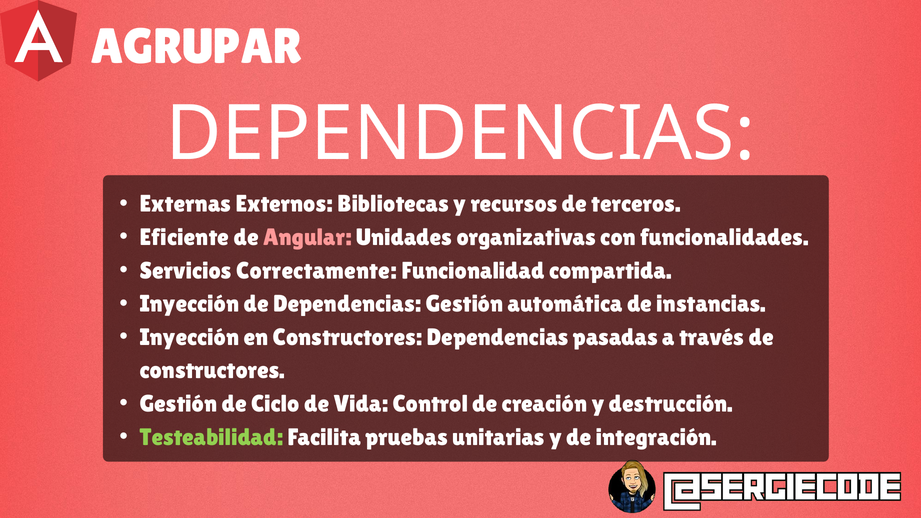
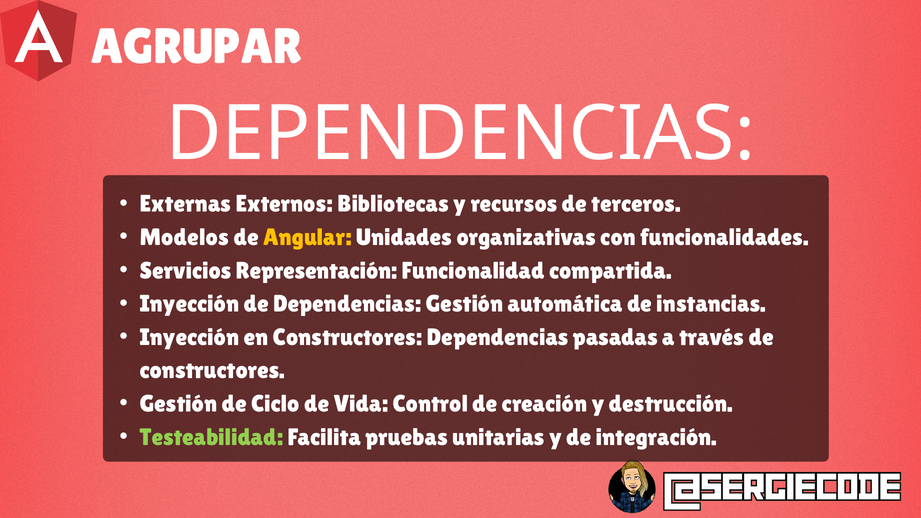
Eficiente: Eficiente -> Modelos
Angular colour: pink -> yellow
Correctamente: Correctamente -> Representación
